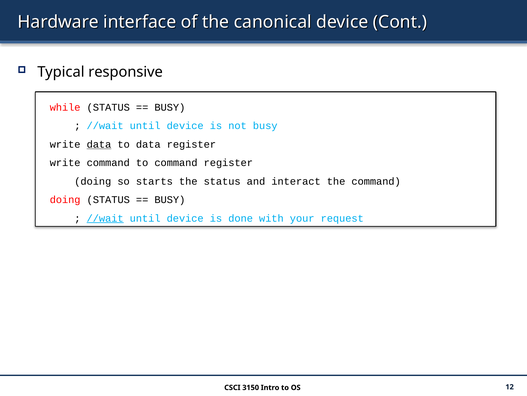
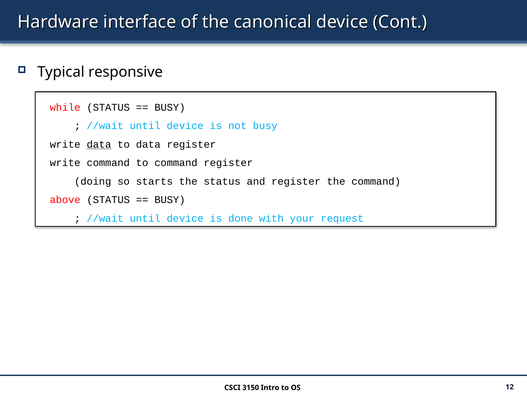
and interact: interact -> register
doing at (65, 199): doing -> above
//wait at (105, 218) underline: present -> none
